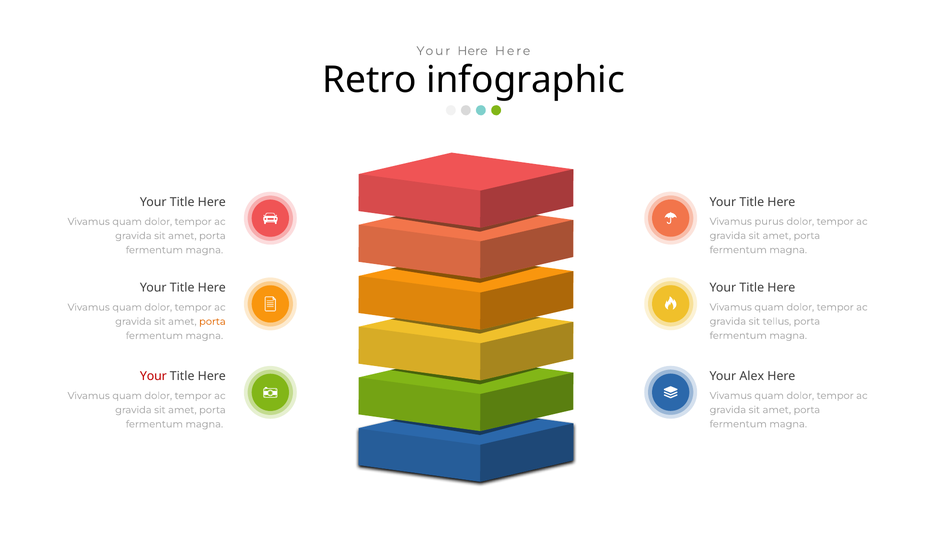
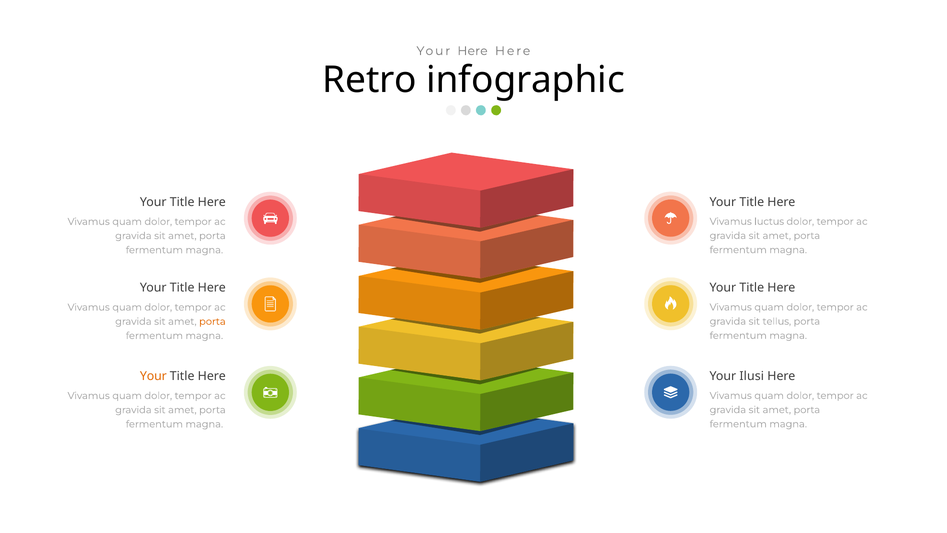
purus: purus -> luctus
Alex: Alex -> Ilusi
Your at (153, 377) colour: red -> orange
